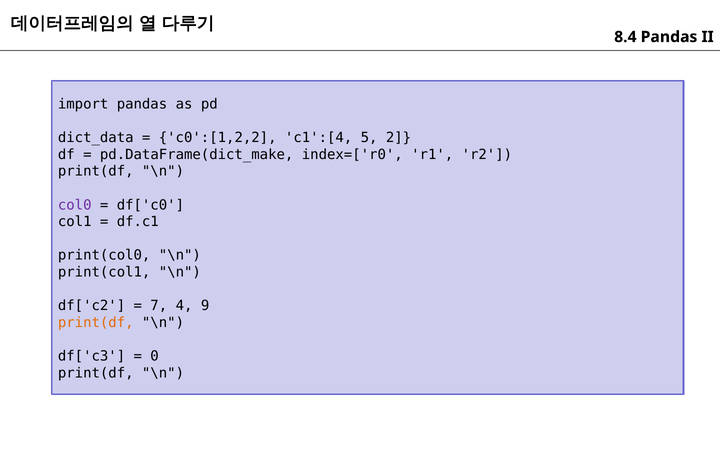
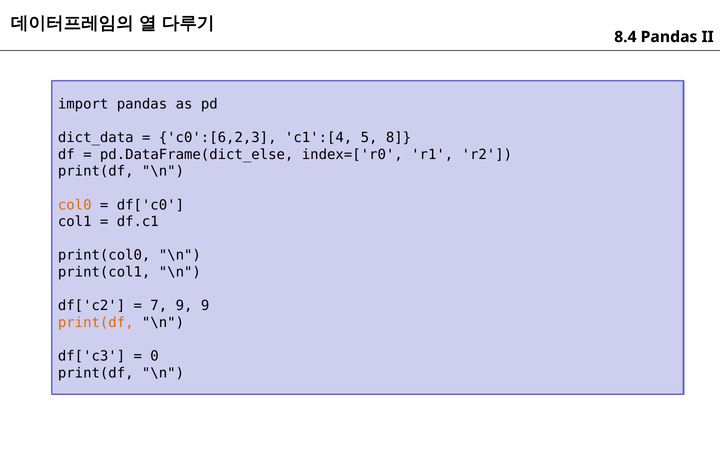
c0':[1,2,2: c0':[1,2,2 -> c0':[6,2,3
2: 2 -> 8
pd.DataFrame(dict_make: pd.DataFrame(dict_make -> pd.DataFrame(dict_else
col0 colour: purple -> orange
7 4: 4 -> 9
